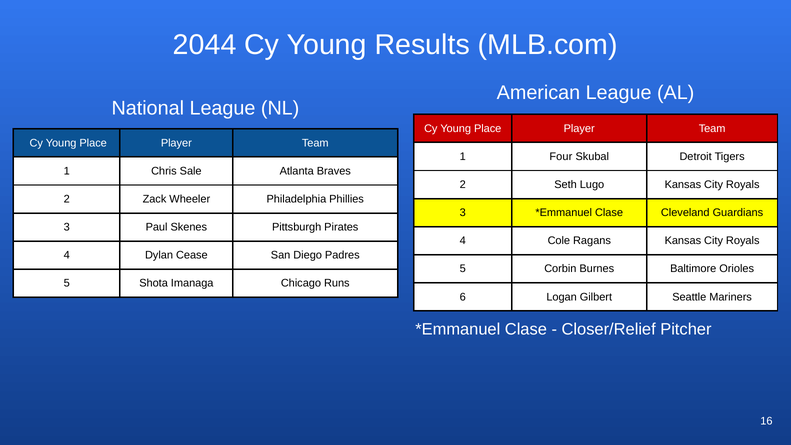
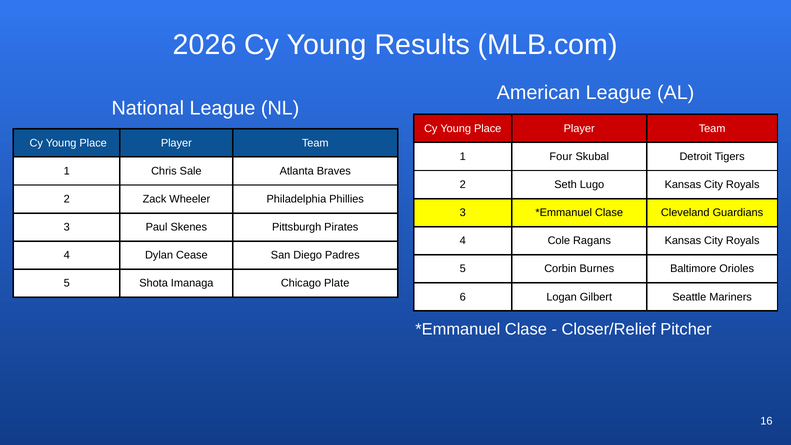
2044: 2044 -> 2026
Runs: Runs -> Plate
